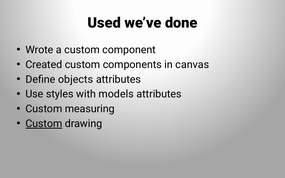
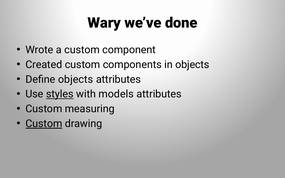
Used: Used -> Wary
in canvas: canvas -> objects
styles underline: none -> present
